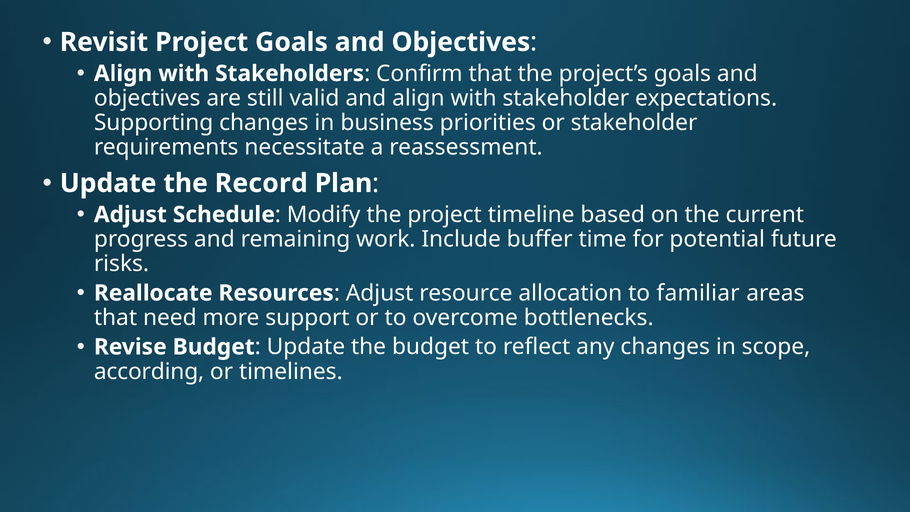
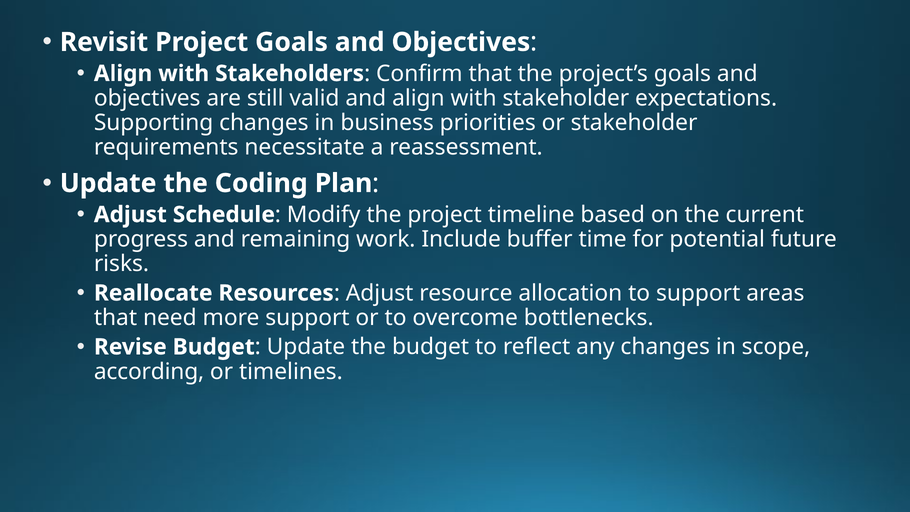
Record: Record -> Coding
to familiar: familiar -> support
